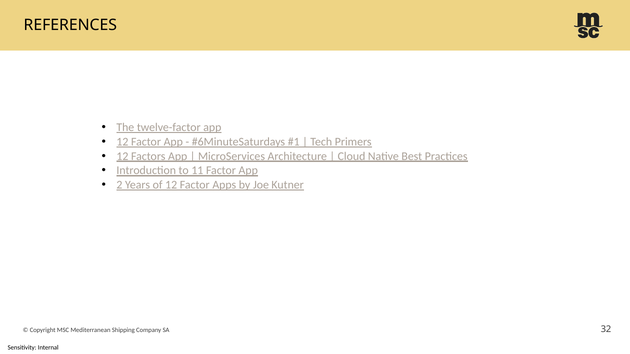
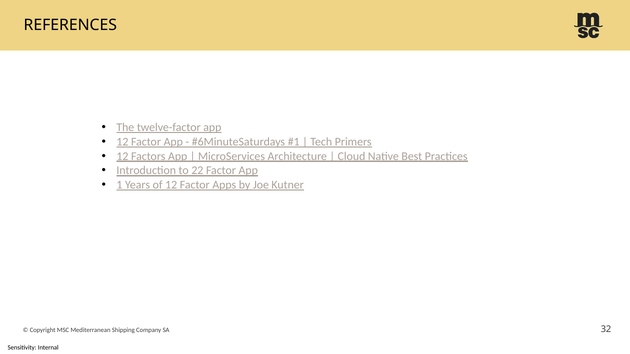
11: 11 -> 22
2: 2 -> 1
